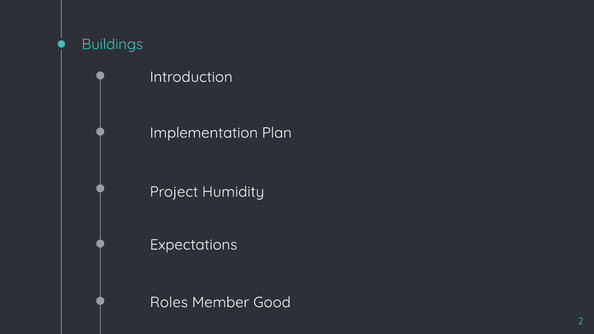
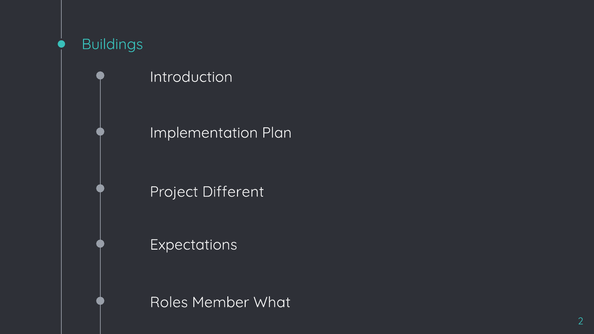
Humidity: Humidity -> Different
Good: Good -> What
